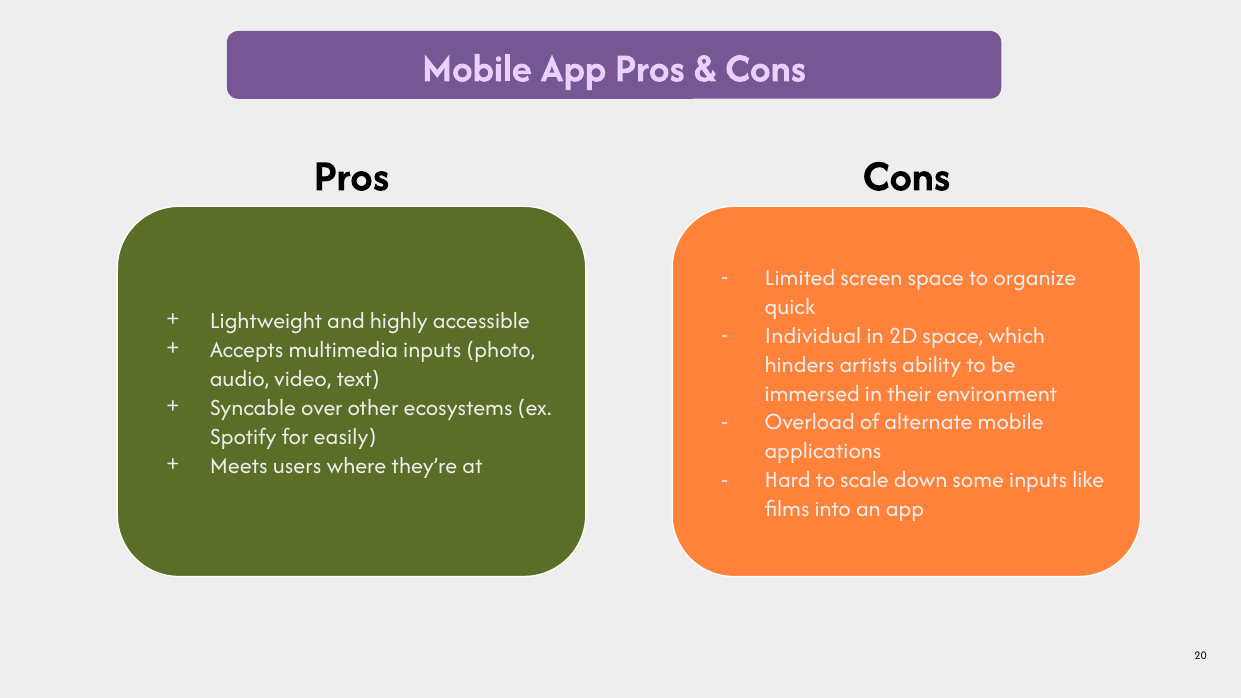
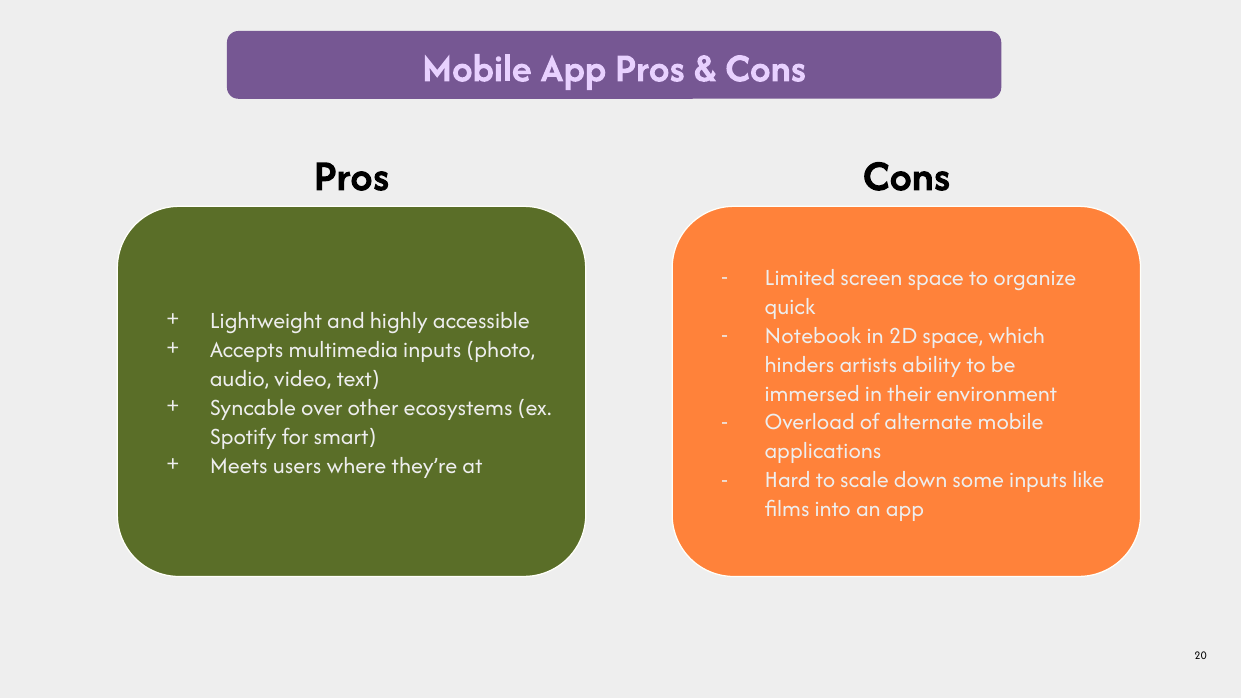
Individual: Individual -> Notebook
easily: easily -> smart
